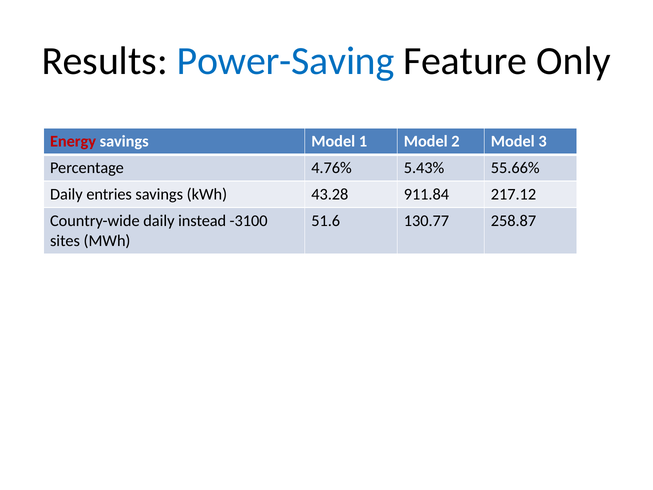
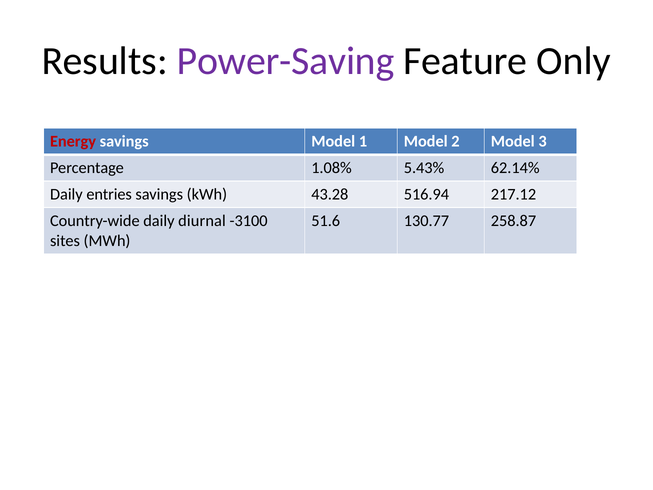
Power-Saving colour: blue -> purple
4.76%: 4.76% -> 1.08%
55.66%: 55.66% -> 62.14%
911.84: 911.84 -> 516.94
instead: instead -> diurnal
